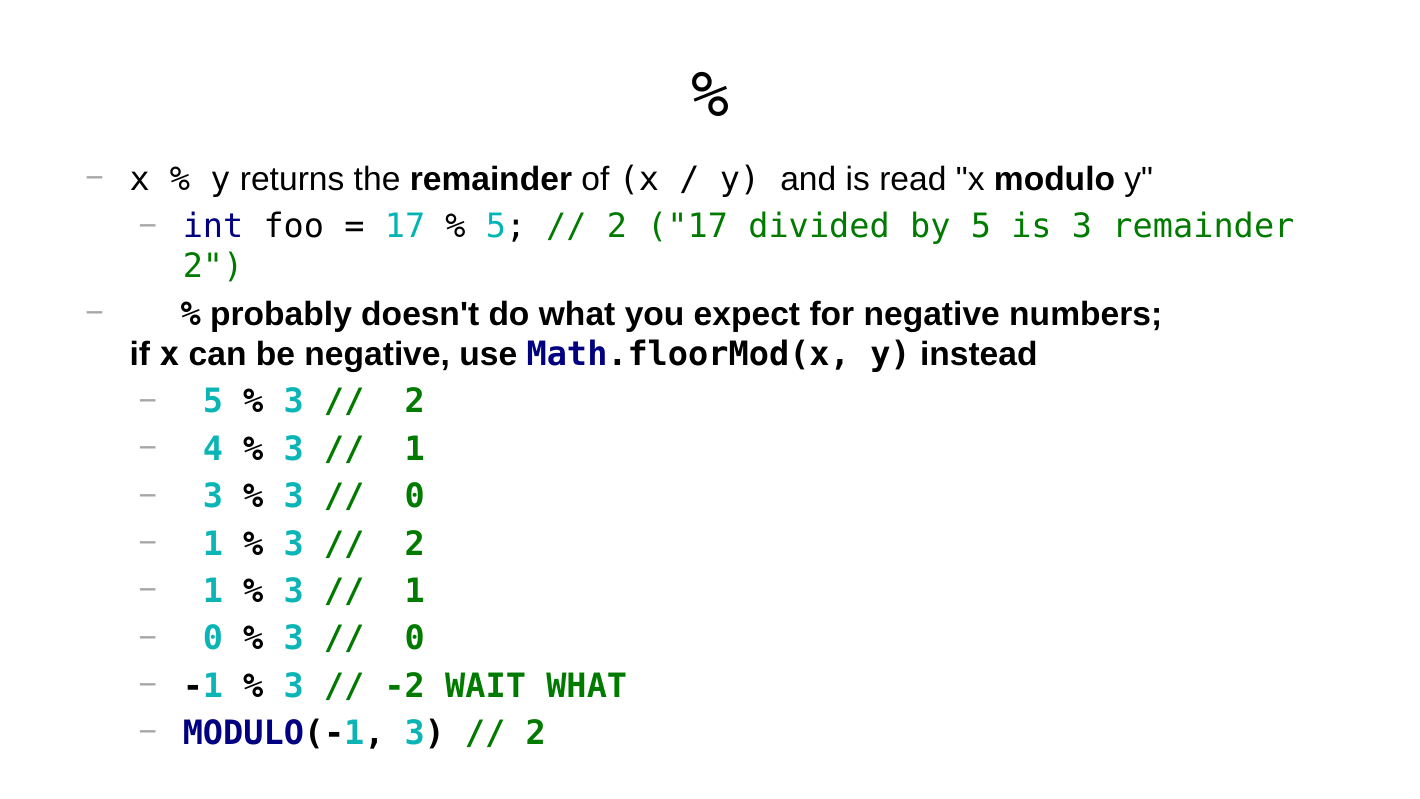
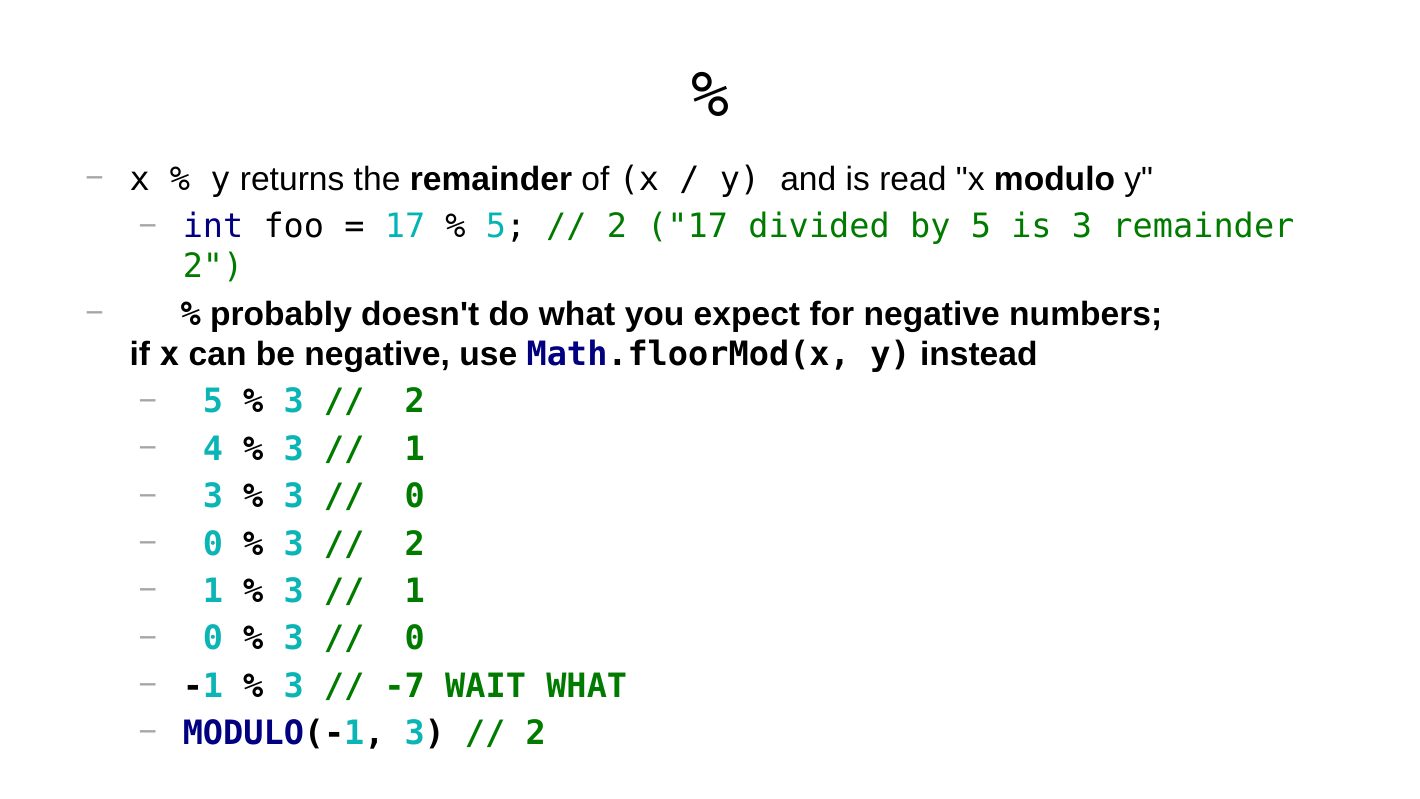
1 at (213, 544): 1 -> 0
-2: -2 -> -7
